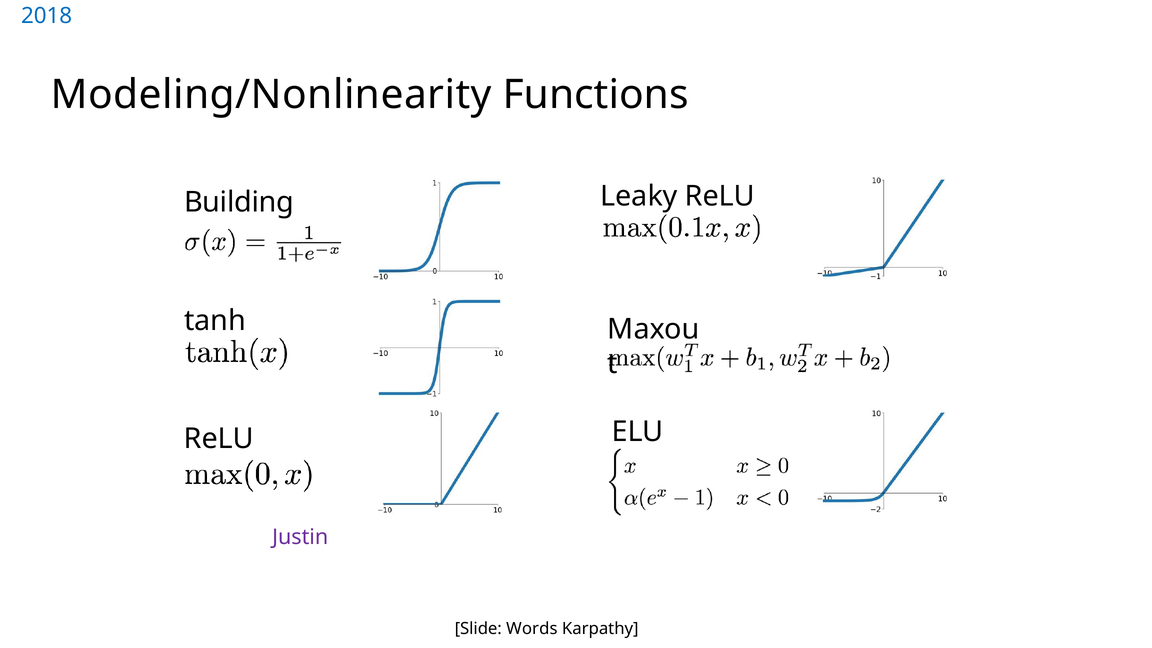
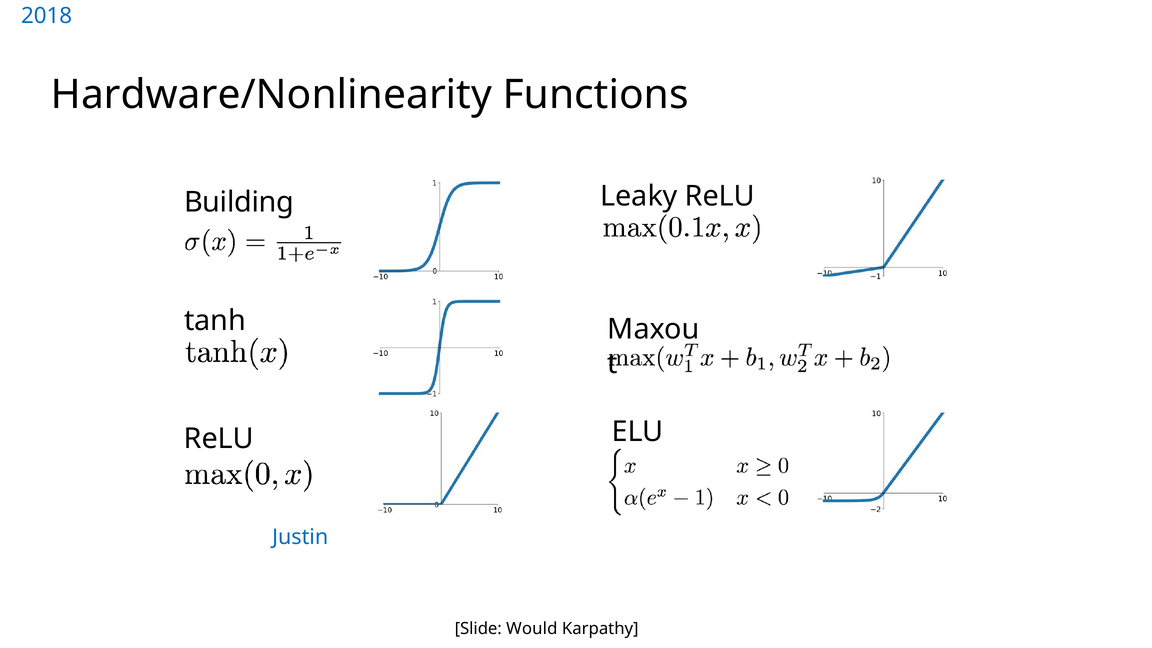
Modeling/Nonlinearity: Modeling/Nonlinearity -> Hardware/Nonlinearity
Justin at (300, 537) colour: purple -> blue
Words: Words -> Would
